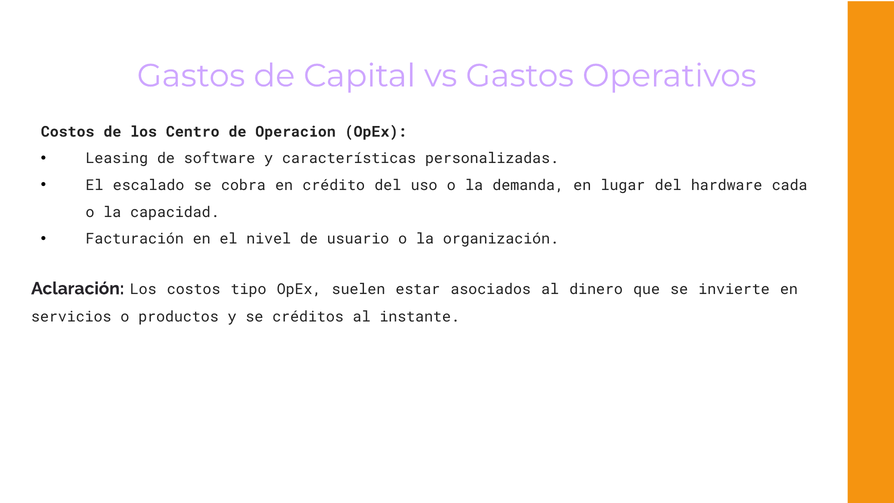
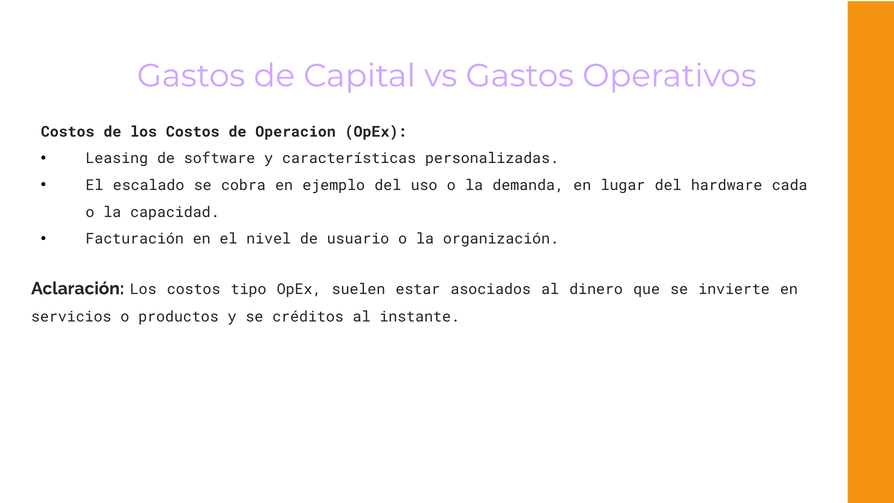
de los Centro: Centro -> Costos
crédito: crédito -> ejemplo
